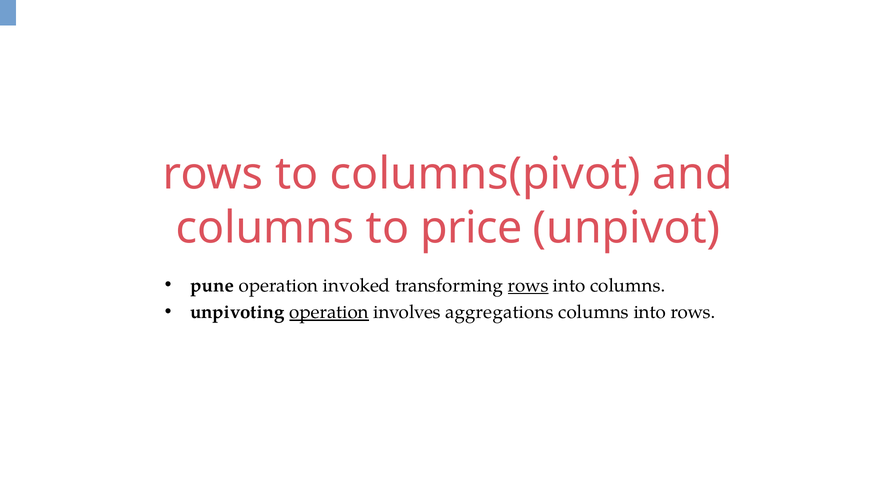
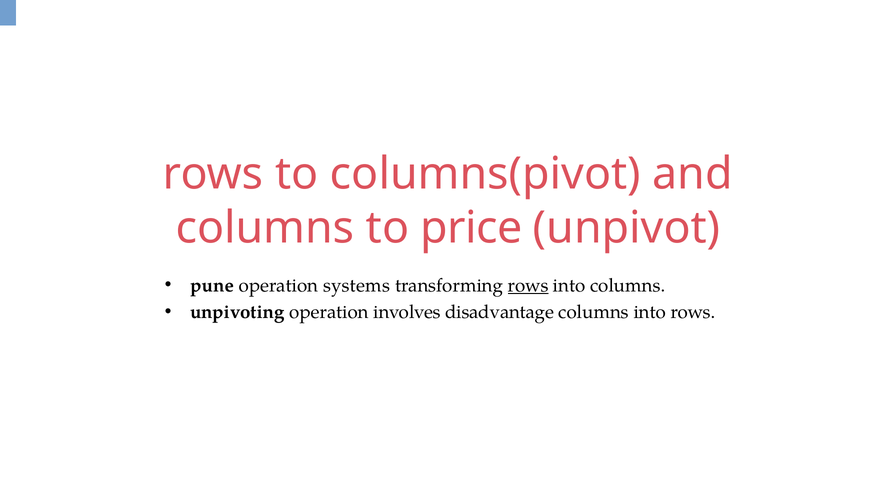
invoked: invoked -> systems
operation at (329, 312) underline: present -> none
aggregations: aggregations -> disadvantage
